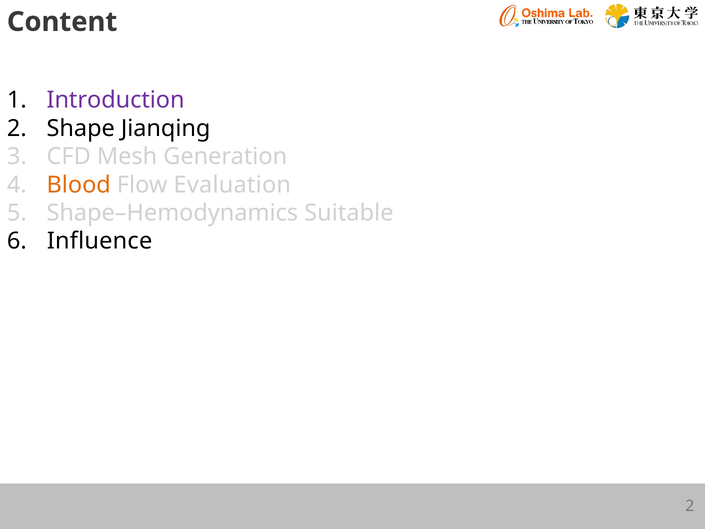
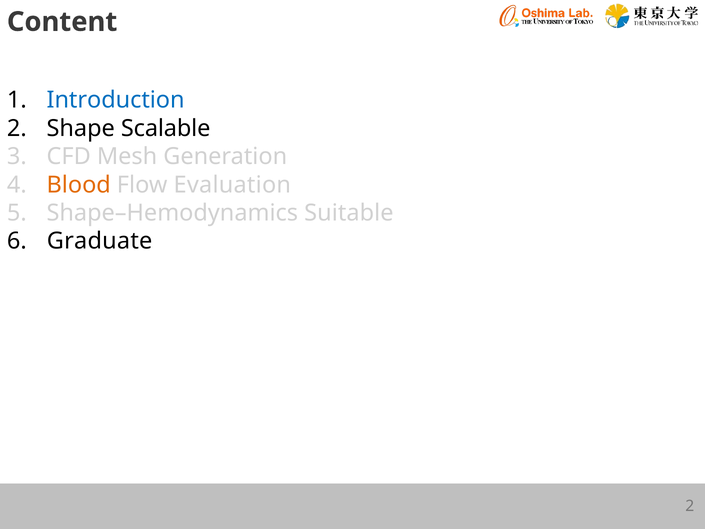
Introduction colour: purple -> blue
Jianqing: Jianqing -> Scalable
Influence: Influence -> Graduate
